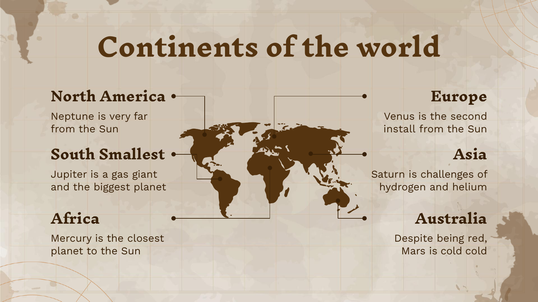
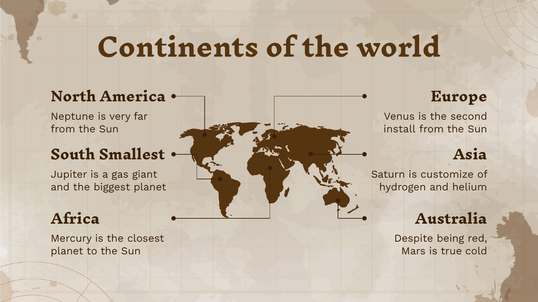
challenges: challenges -> customize
is cold: cold -> true
